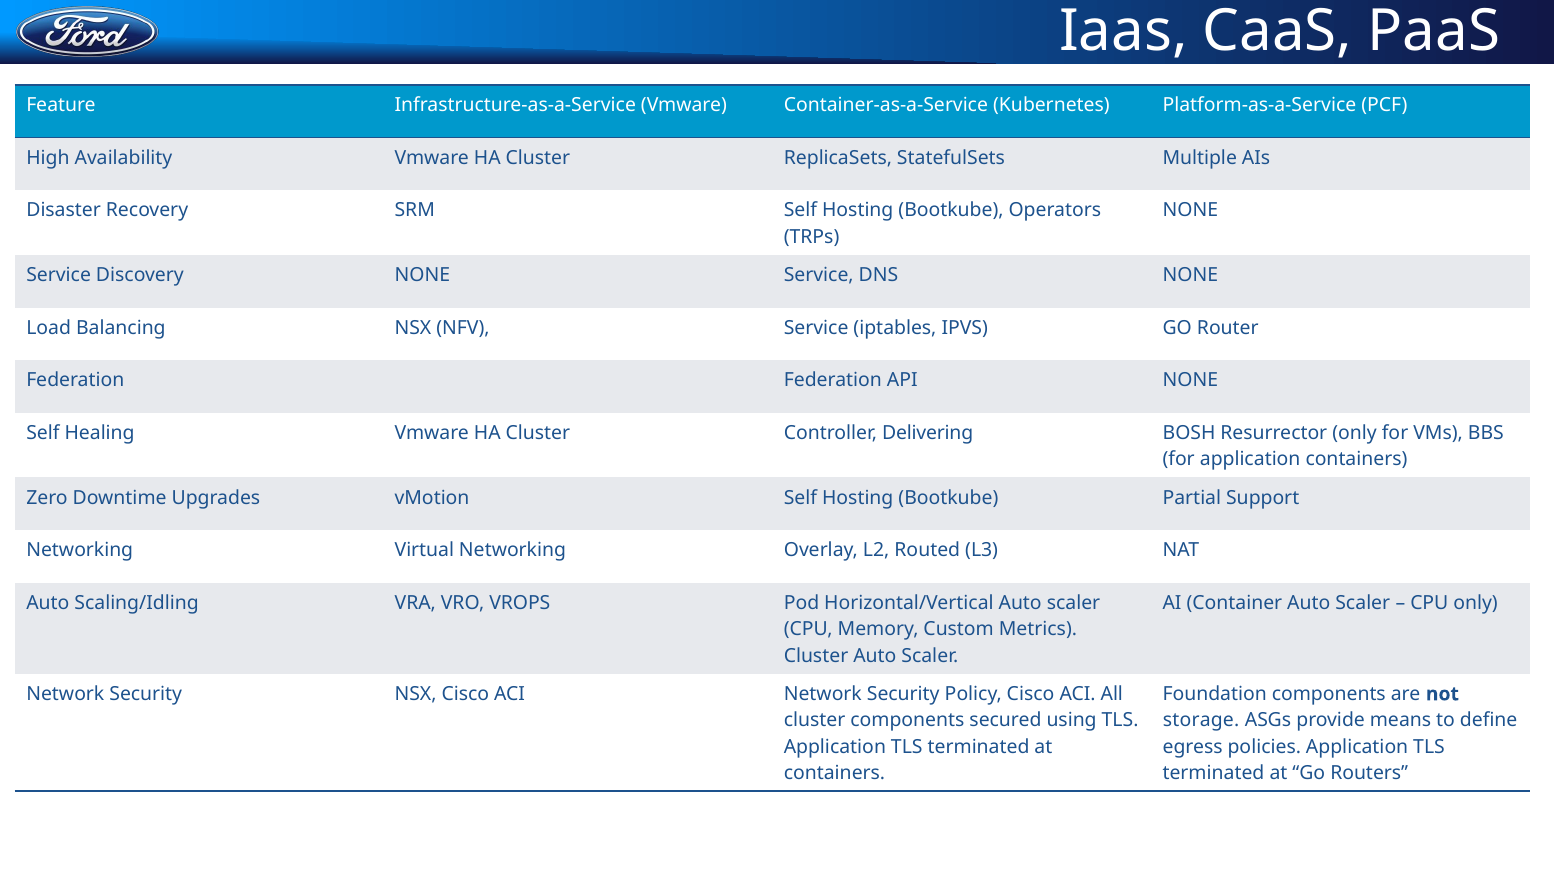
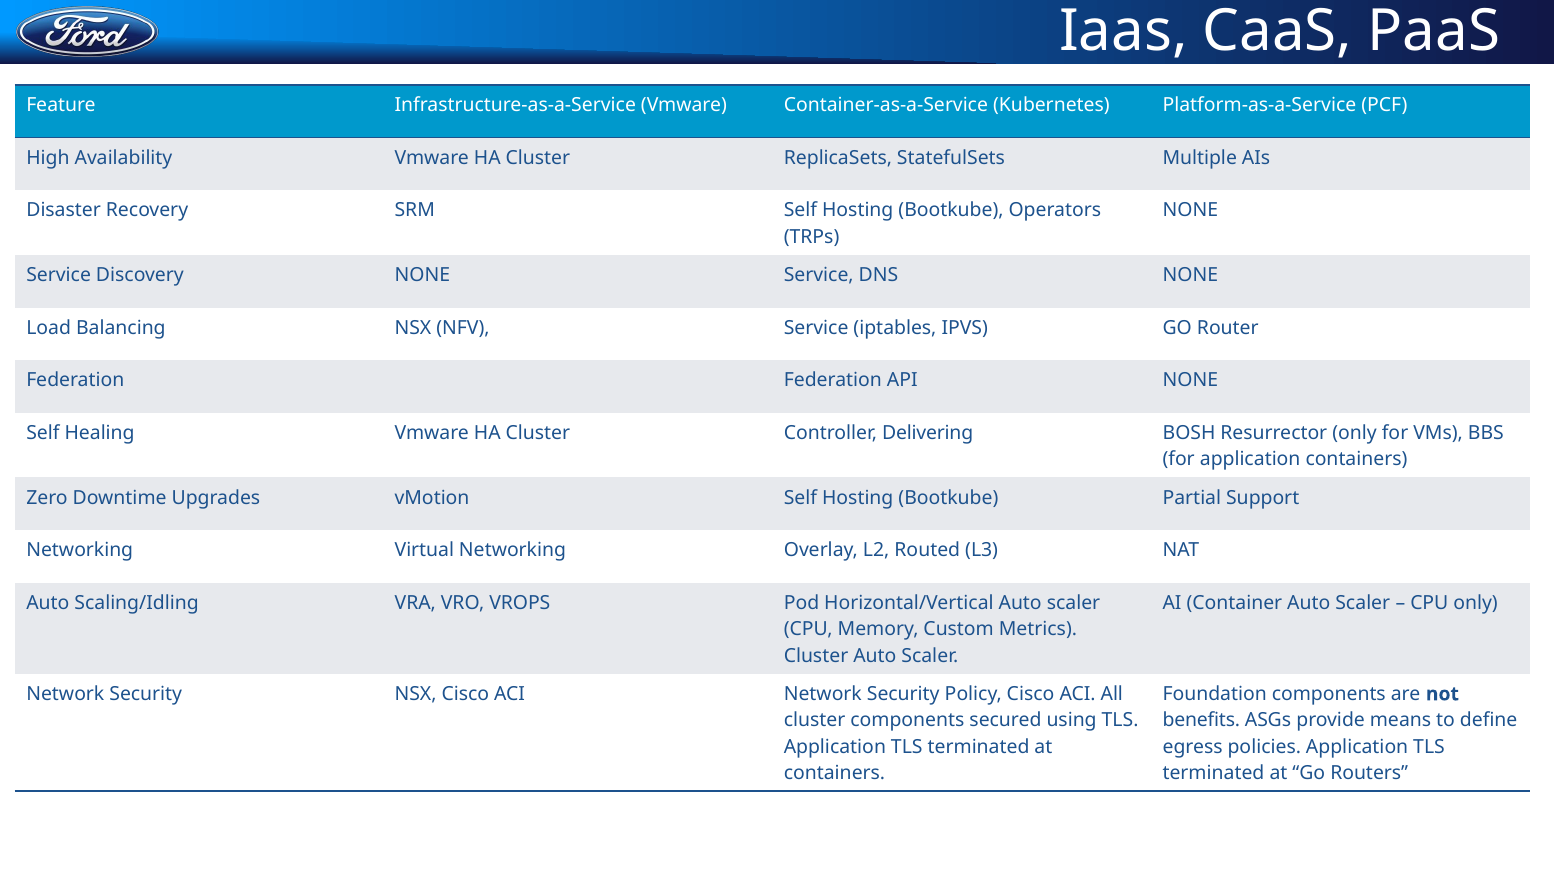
storage: storage -> benefits
